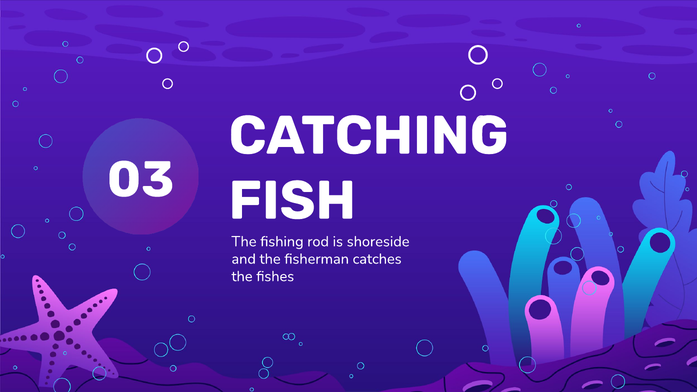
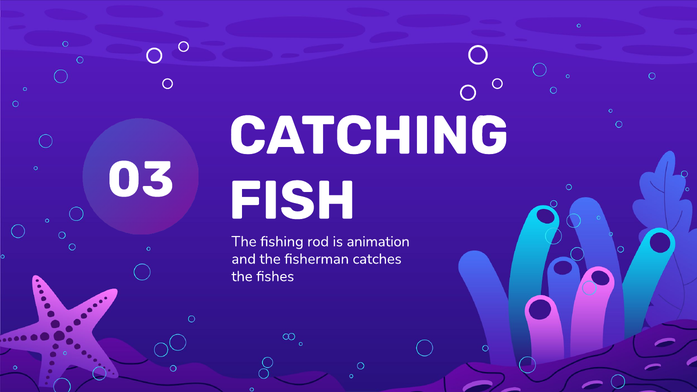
shoreside: shoreside -> animation
